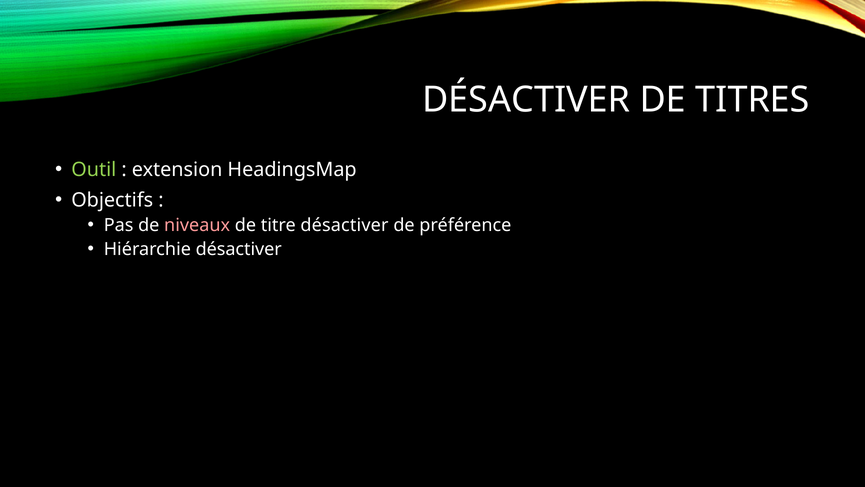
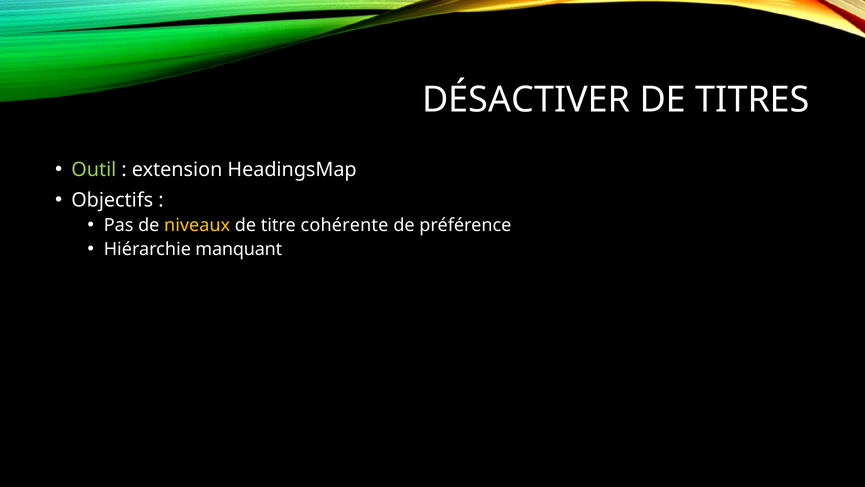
niveaux colour: pink -> yellow
titre désactiver: désactiver -> cohérente
Hiérarchie désactiver: désactiver -> manquant
